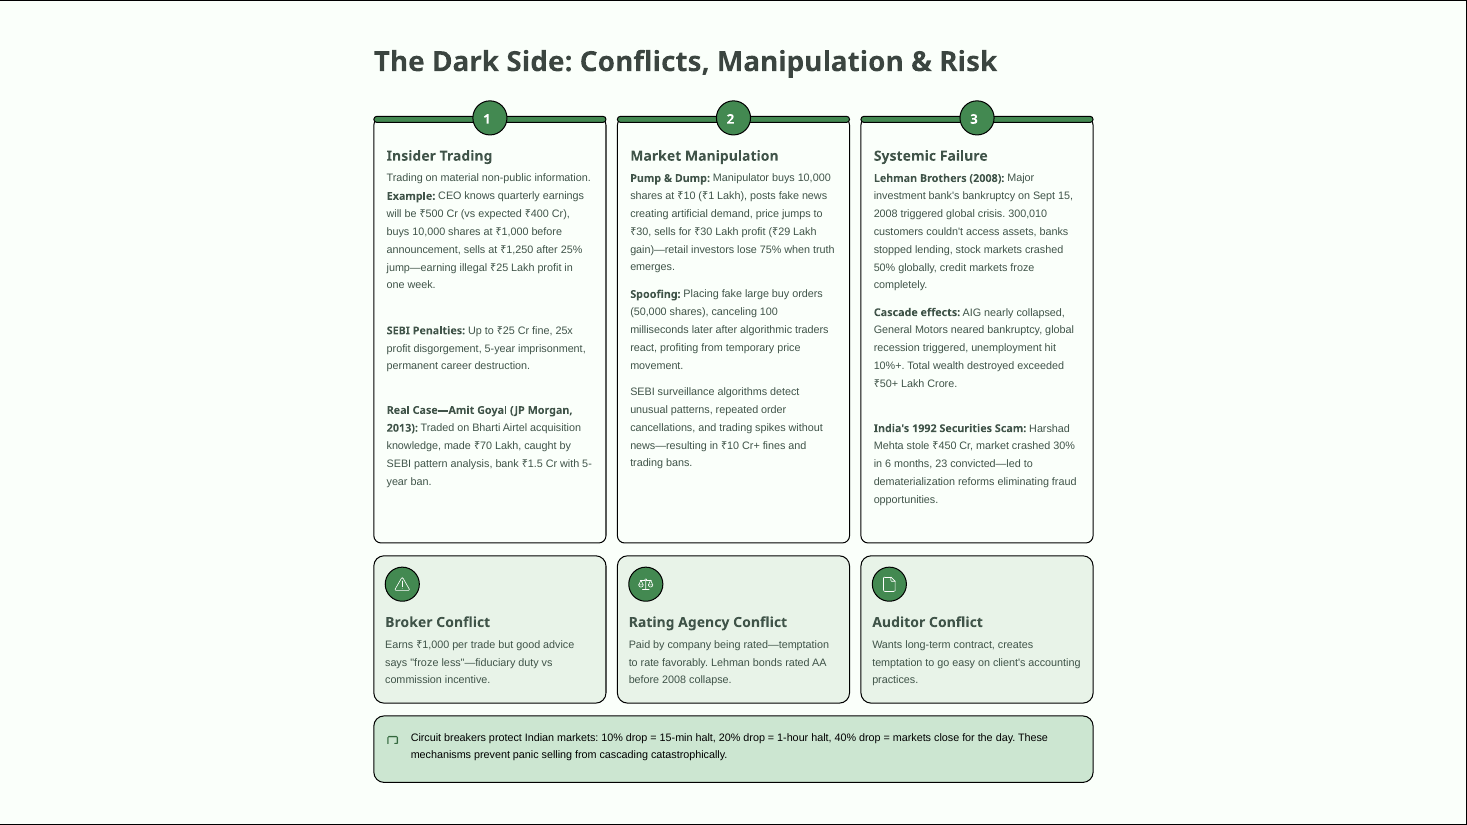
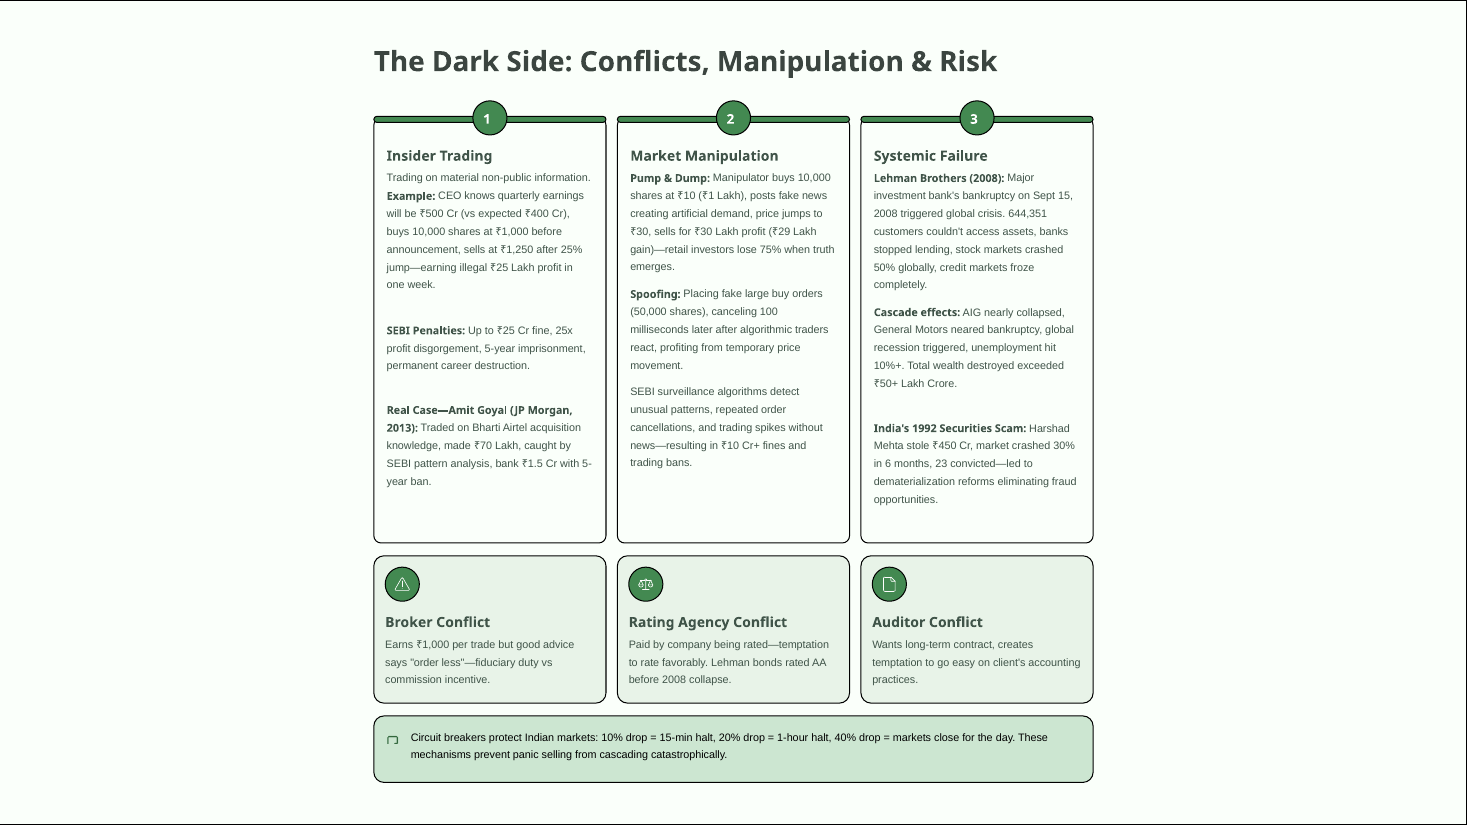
300,010: 300,010 -> 644,351
says froze: froze -> order
